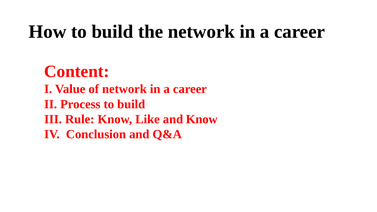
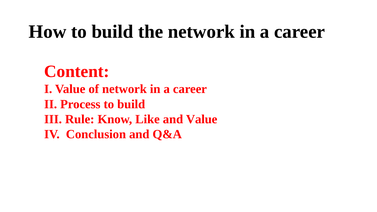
and Know: Know -> Value
